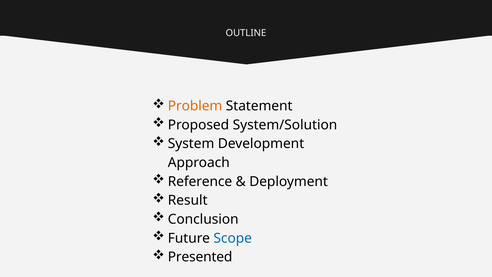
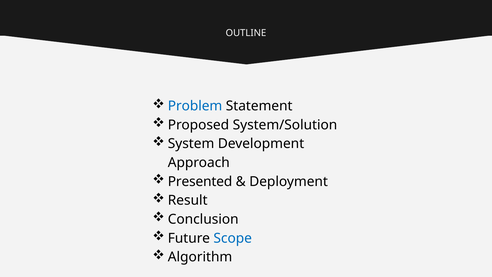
Problem colour: orange -> blue
Reference: Reference -> Presented
Presented: Presented -> Algorithm
